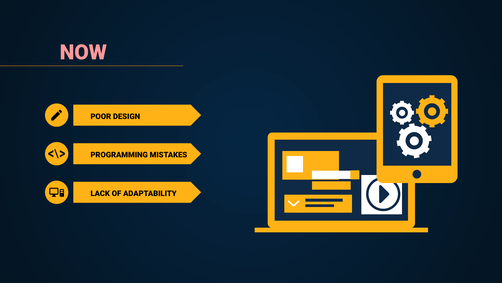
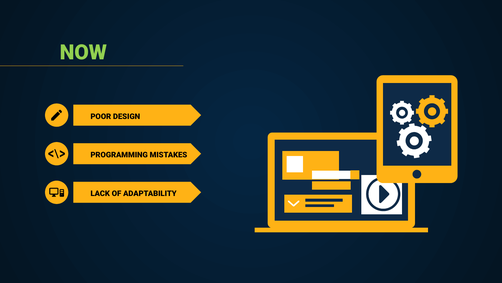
NOW colour: pink -> light green
